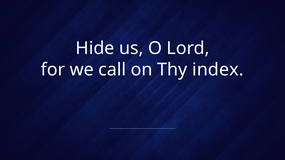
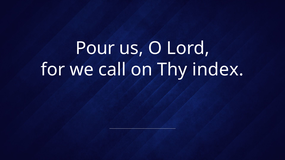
Hide: Hide -> Pour
